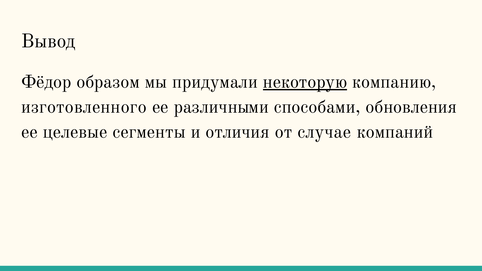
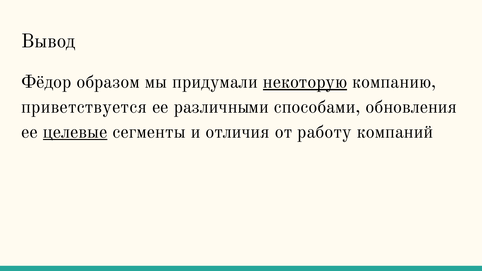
изготовленного: изготовленного -> приветствуется
целевые underline: none -> present
случае: случае -> работу
